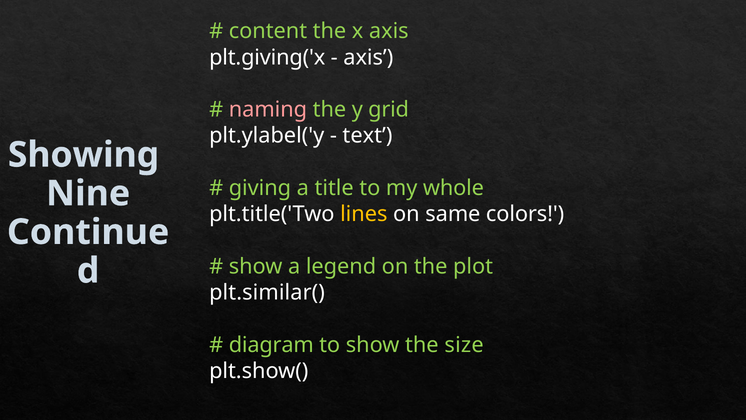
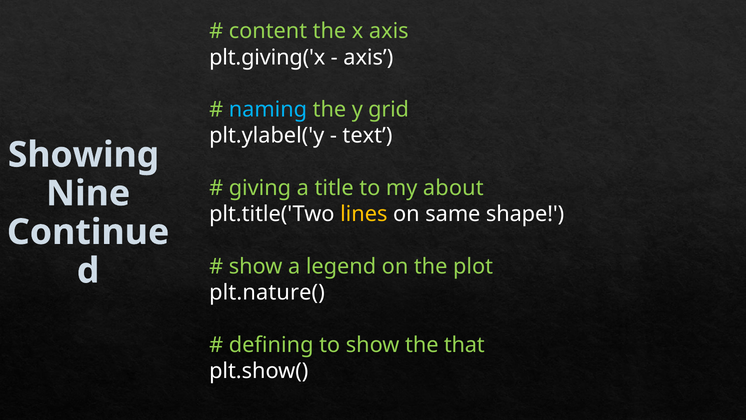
naming colour: pink -> light blue
whole: whole -> about
colors: colors -> shape
plt.similar(: plt.similar( -> plt.nature(
diagram: diagram -> defining
size: size -> that
